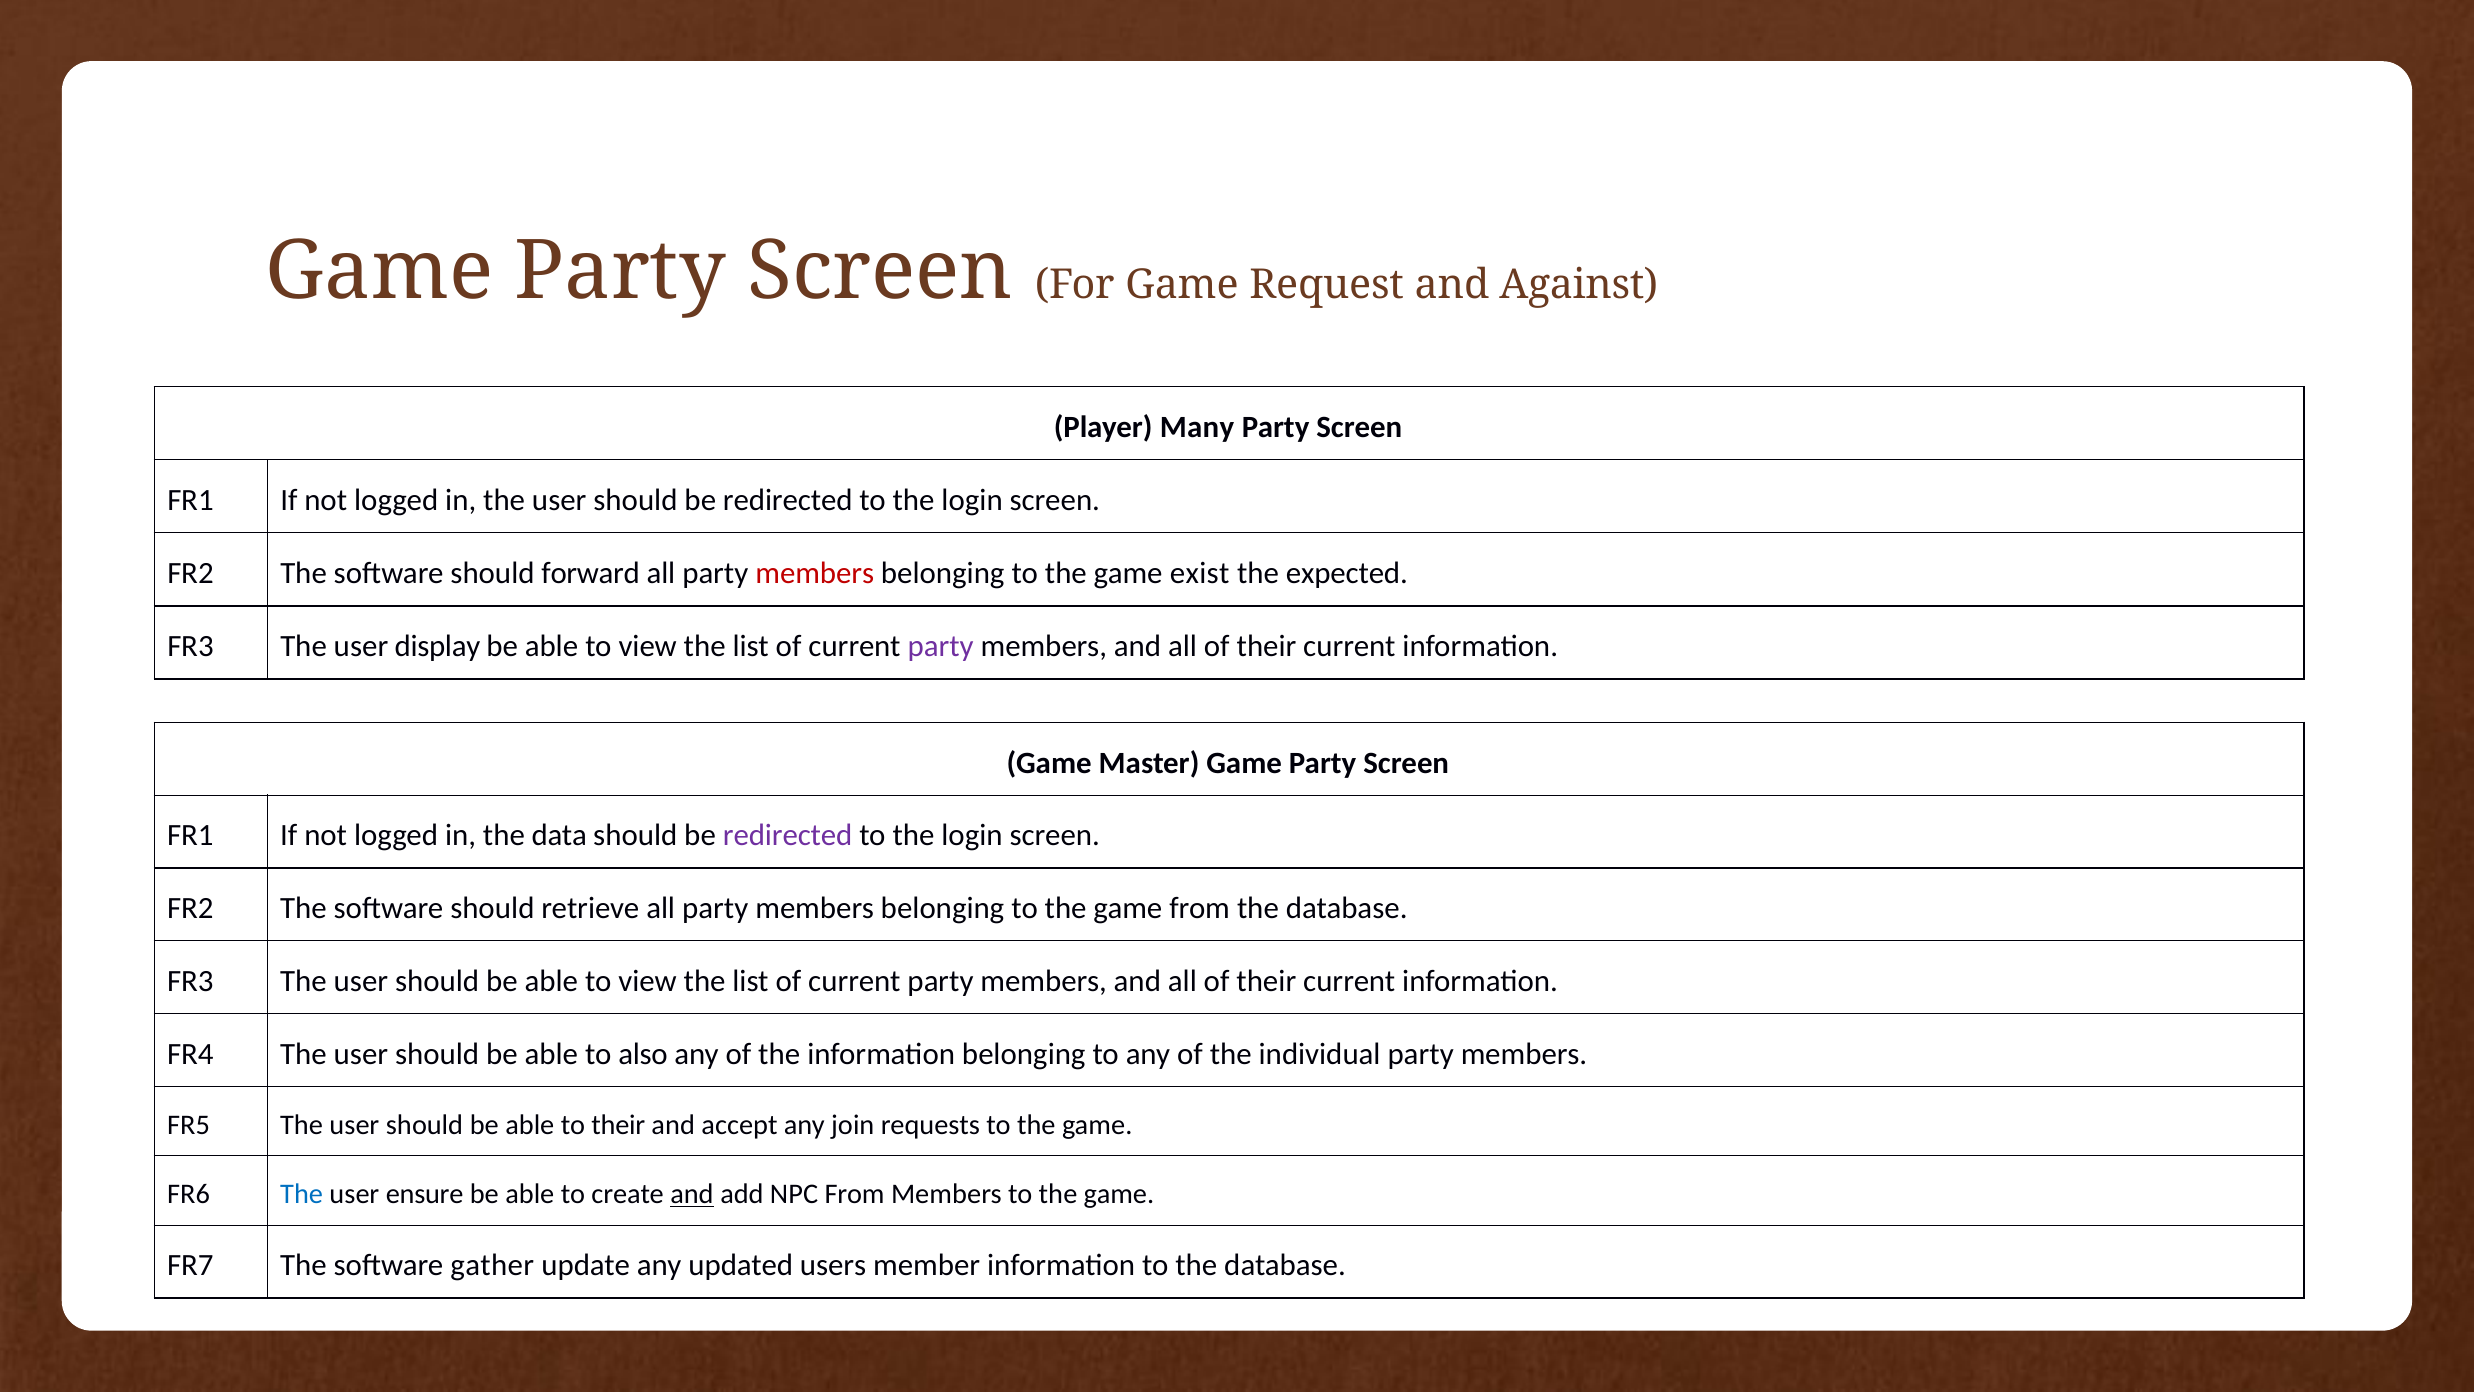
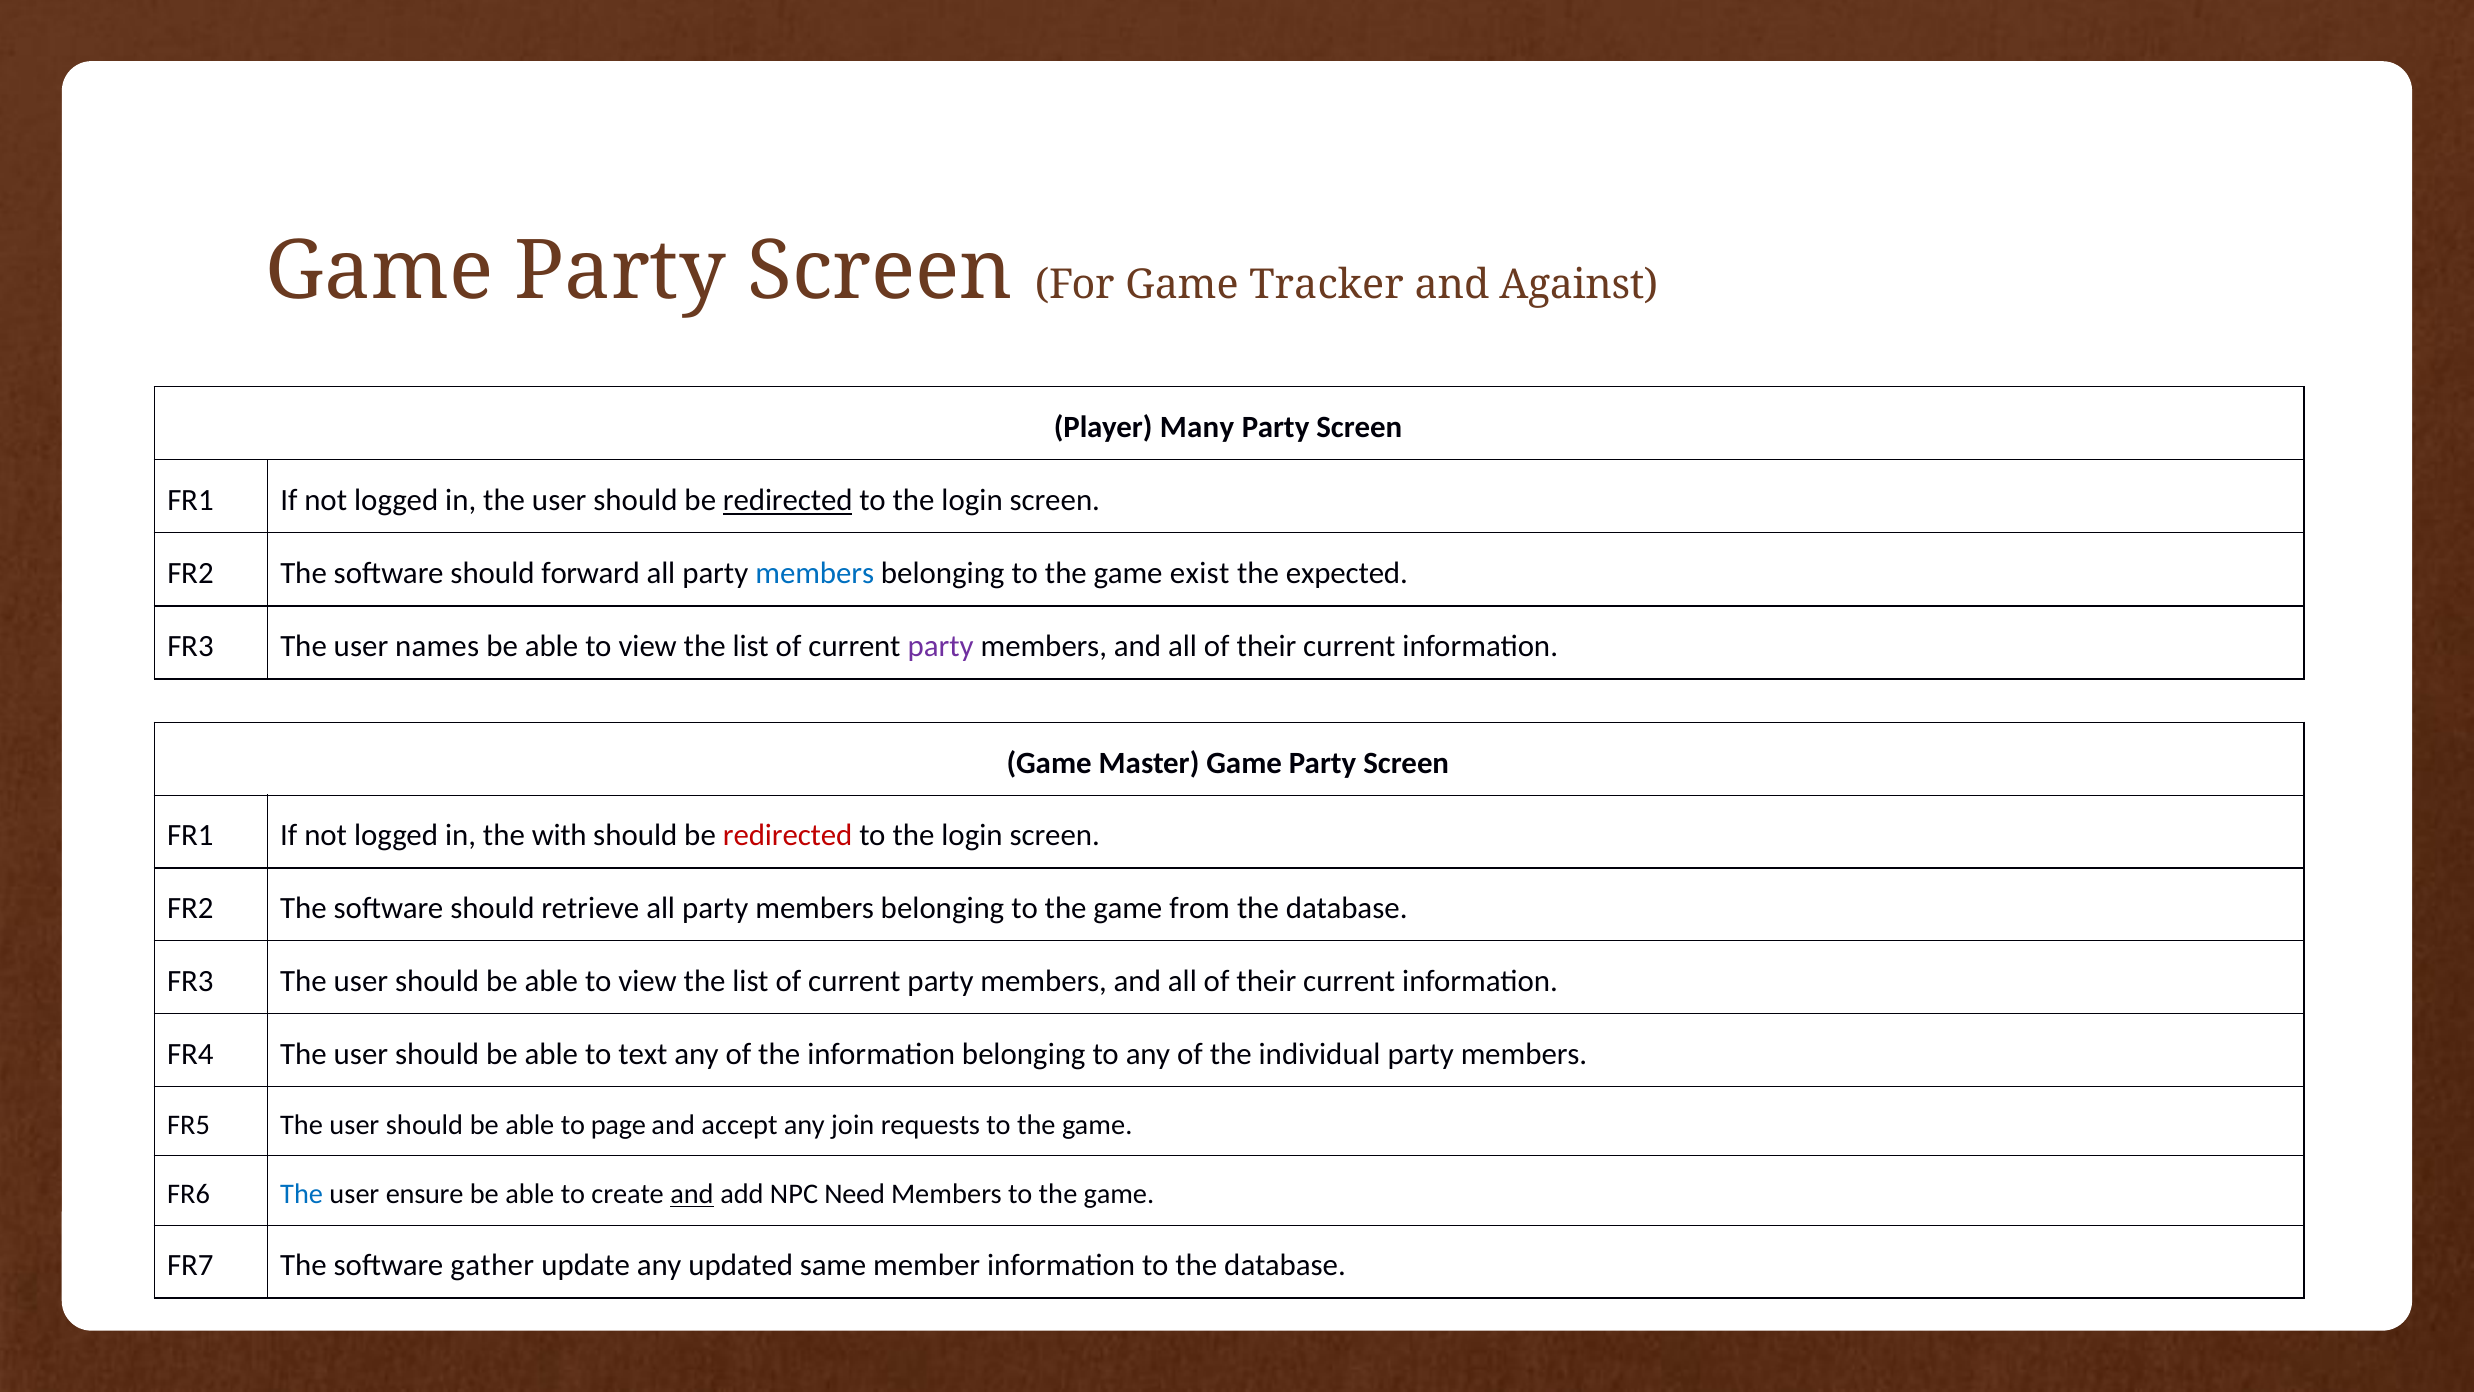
Request: Request -> Tracker
redirected at (788, 500) underline: none -> present
members at (815, 573) colour: red -> blue
display: display -> names
data: data -> with
redirected at (788, 836) colour: purple -> red
also: also -> text
to their: their -> page
NPC From: From -> Need
users: users -> same
